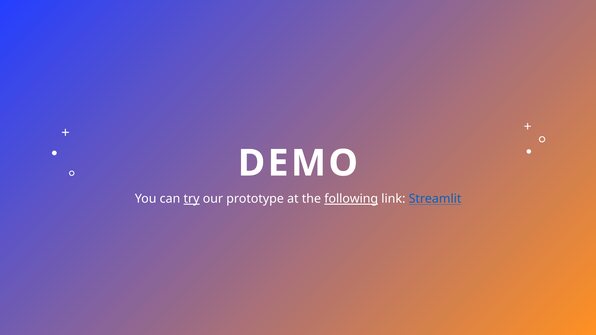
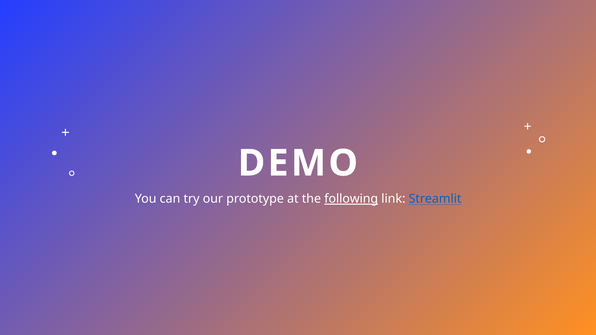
try underline: present -> none
